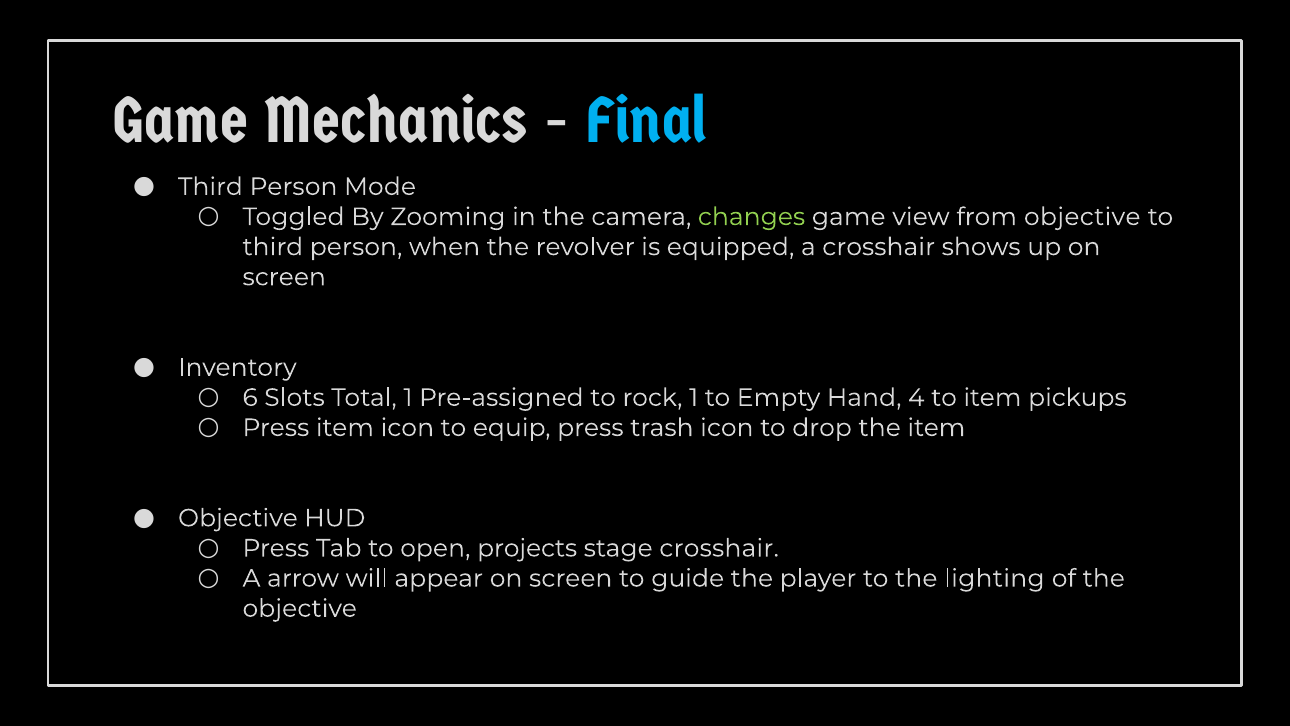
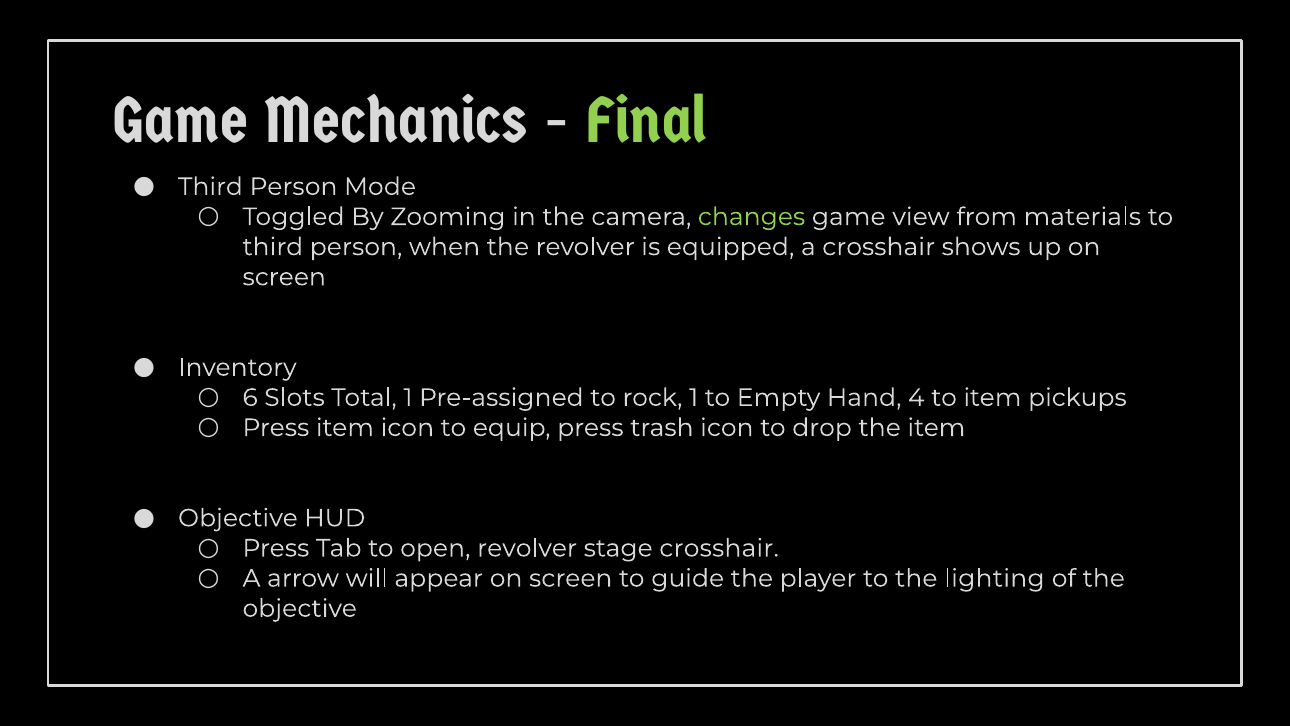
Final colour: light blue -> light green
from objective: objective -> materials
open projects: projects -> revolver
